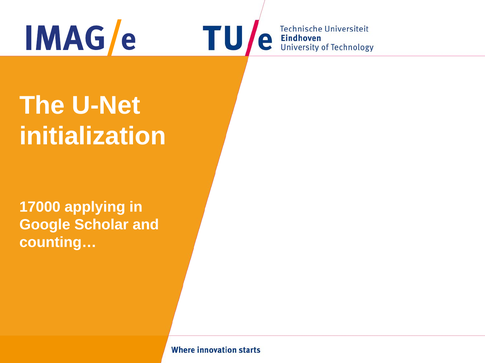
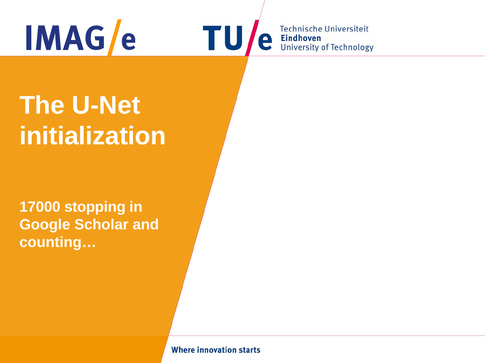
applying: applying -> stopping
